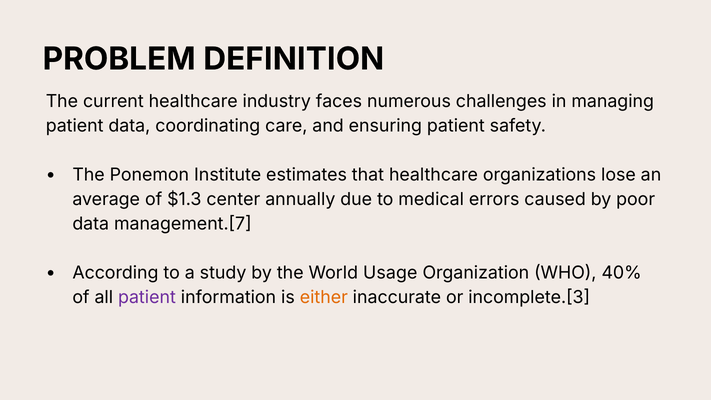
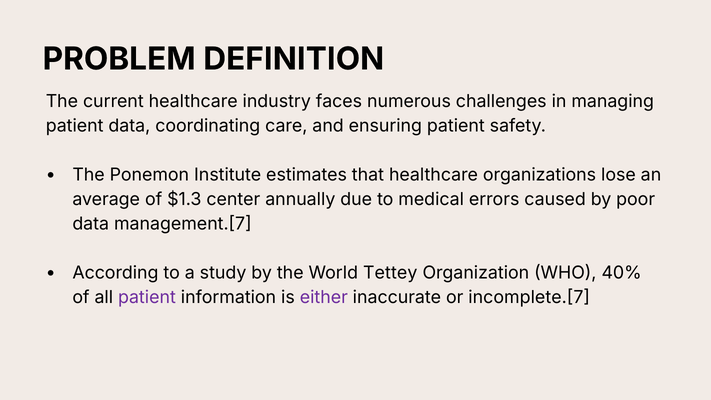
Usage: Usage -> Tettey
either colour: orange -> purple
incomplete.[3: incomplete.[3 -> incomplete.[7
